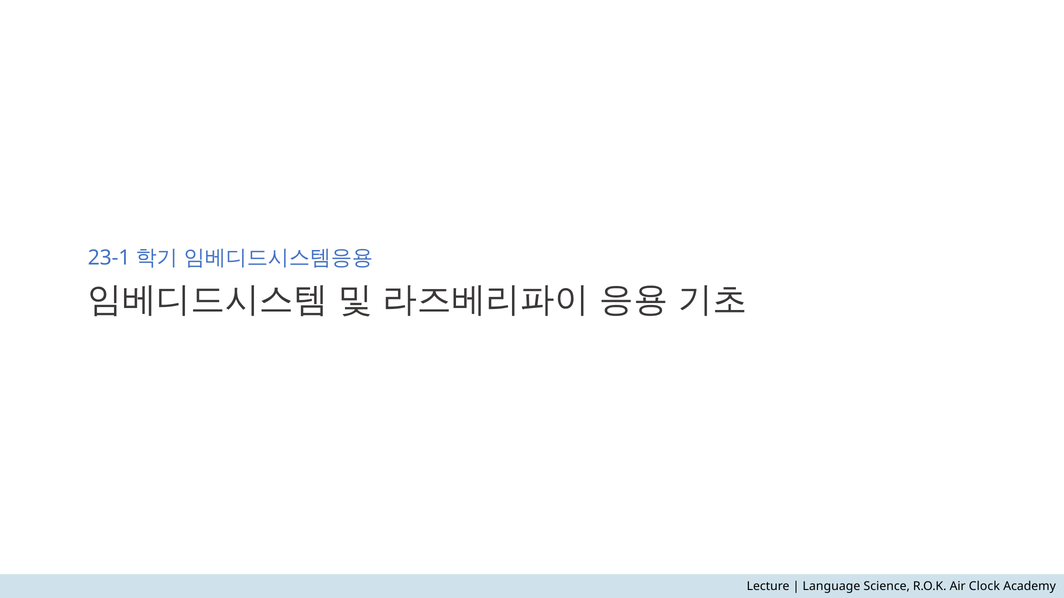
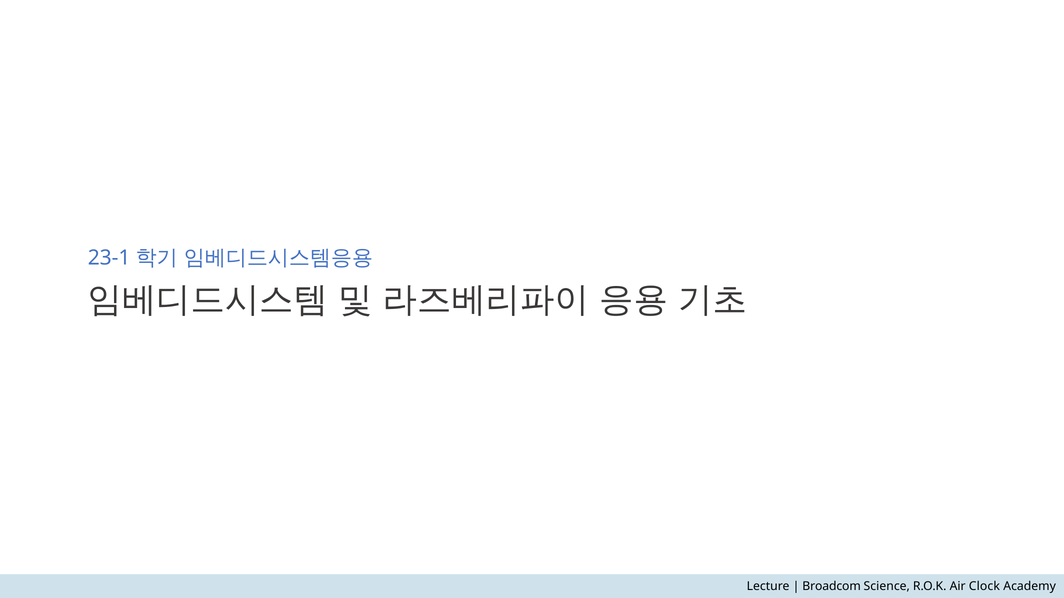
Language: Language -> Broadcom
